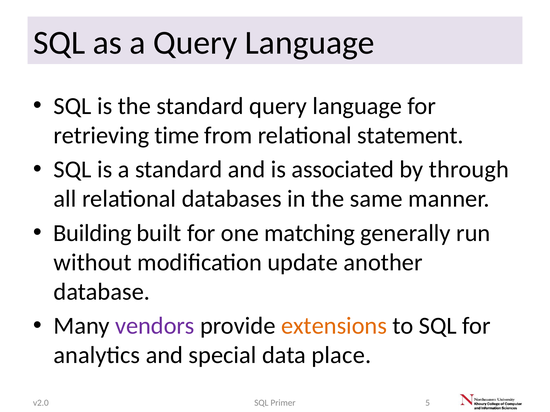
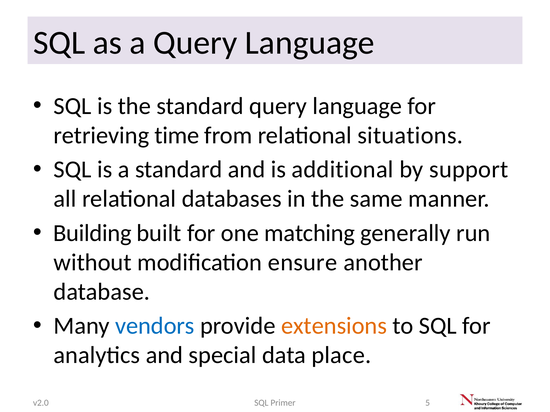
statement: statement -> situations
associated: associated -> additional
through: through -> support
update: update -> ensure
vendors colour: purple -> blue
